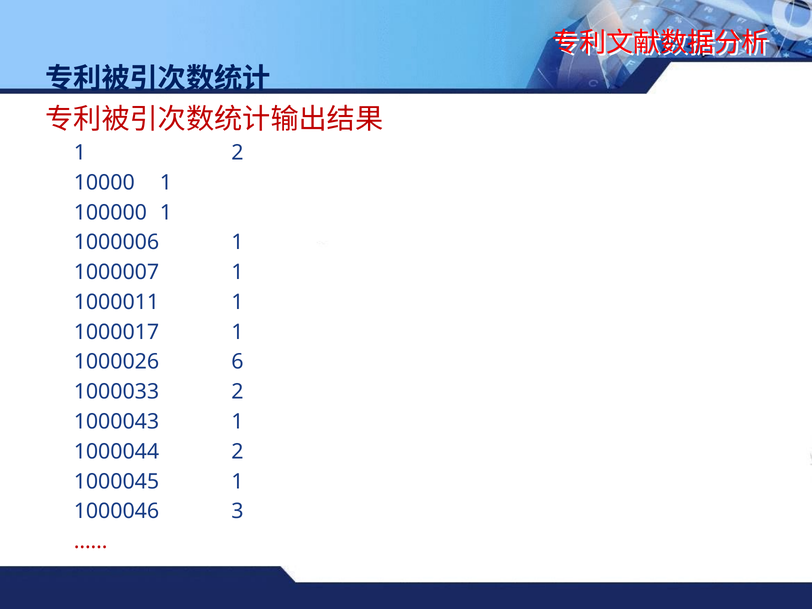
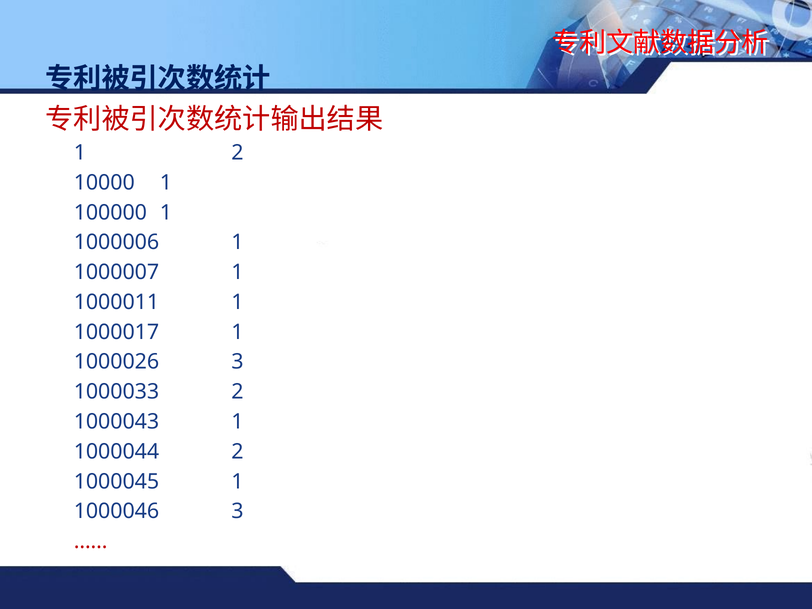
1000026 6: 6 -> 3
